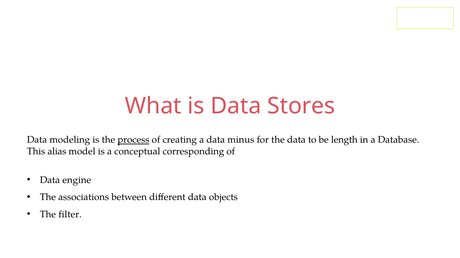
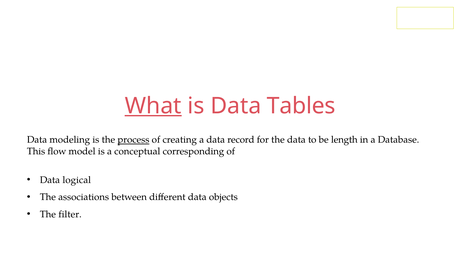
What underline: none -> present
Stores: Stores -> Tables
minus: minus -> record
alias: alias -> flow
engine: engine -> logical
